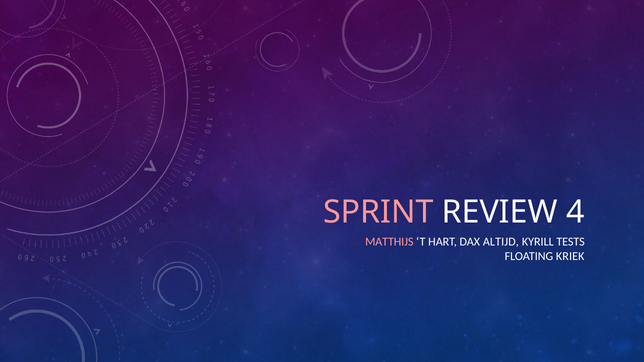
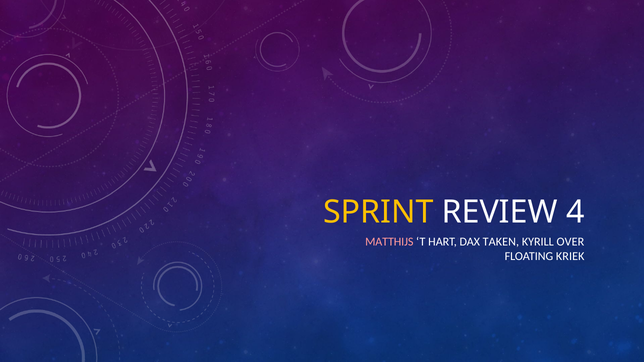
SPRINT colour: pink -> yellow
ALTIJD: ALTIJD -> TAKEN
TESTS: TESTS -> OVER
